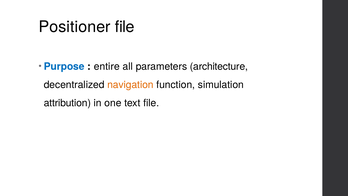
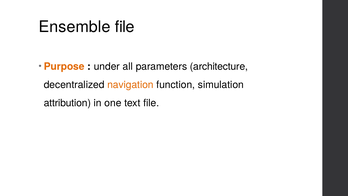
Positioner: Positioner -> Ensemble
Purpose colour: blue -> orange
entire: entire -> under
